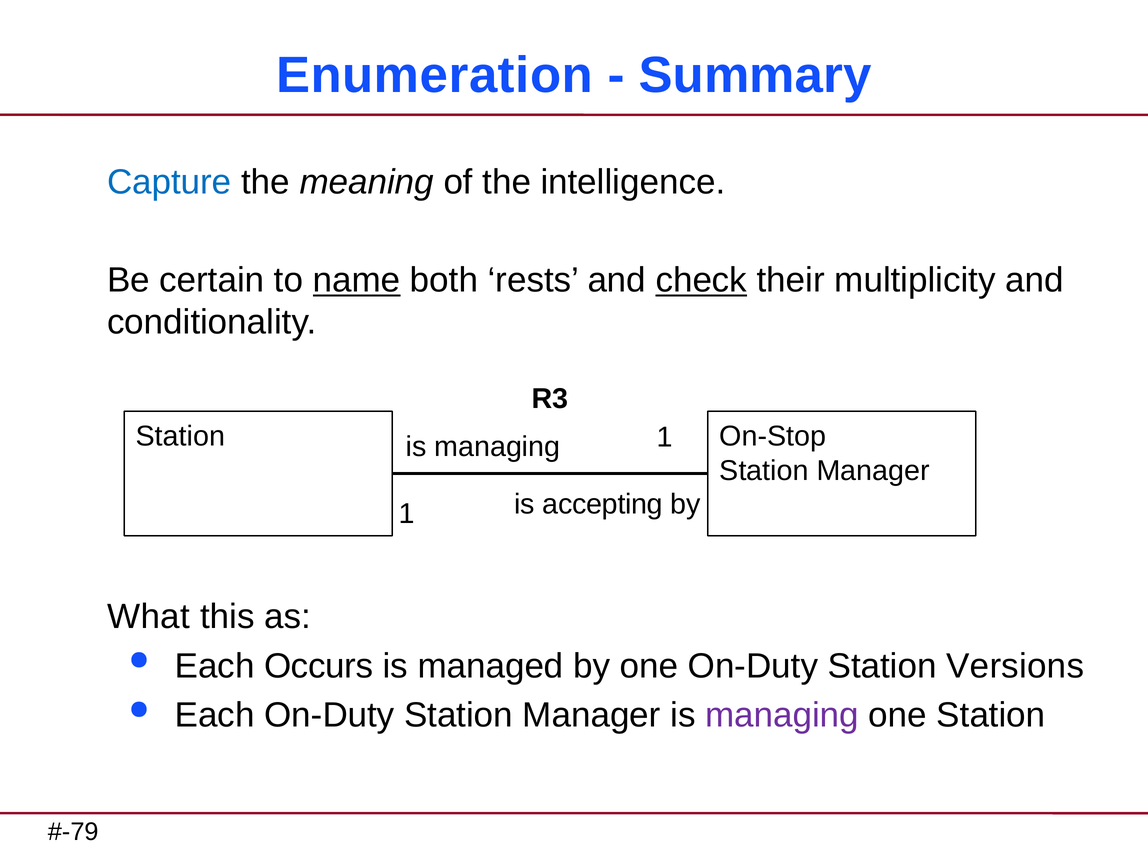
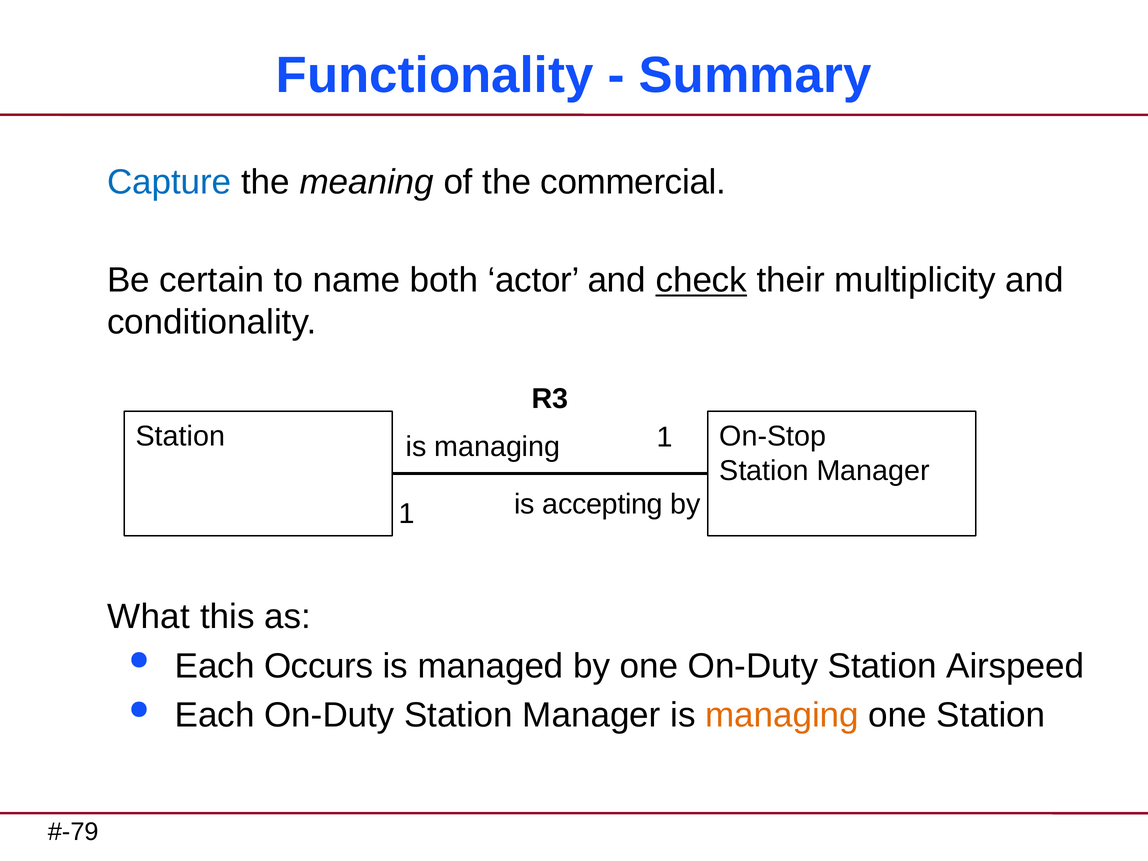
Enumeration: Enumeration -> Functionality
intelligence: intelligence -> commercial
name underline: present -> none
rests: rests -> actor
Versions: Versions -> Airspeed
managing at (782, 715) colour: purple -> orange
